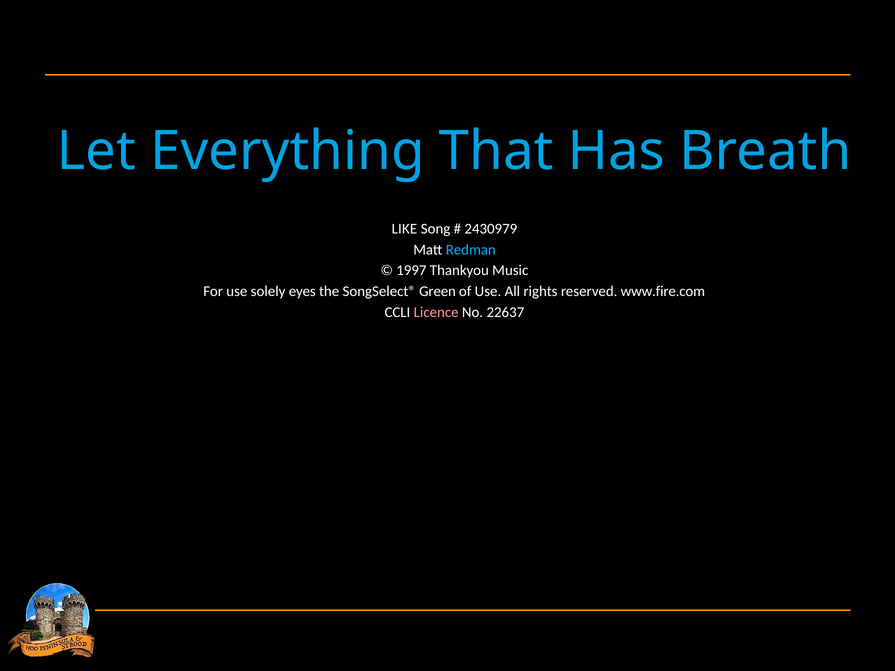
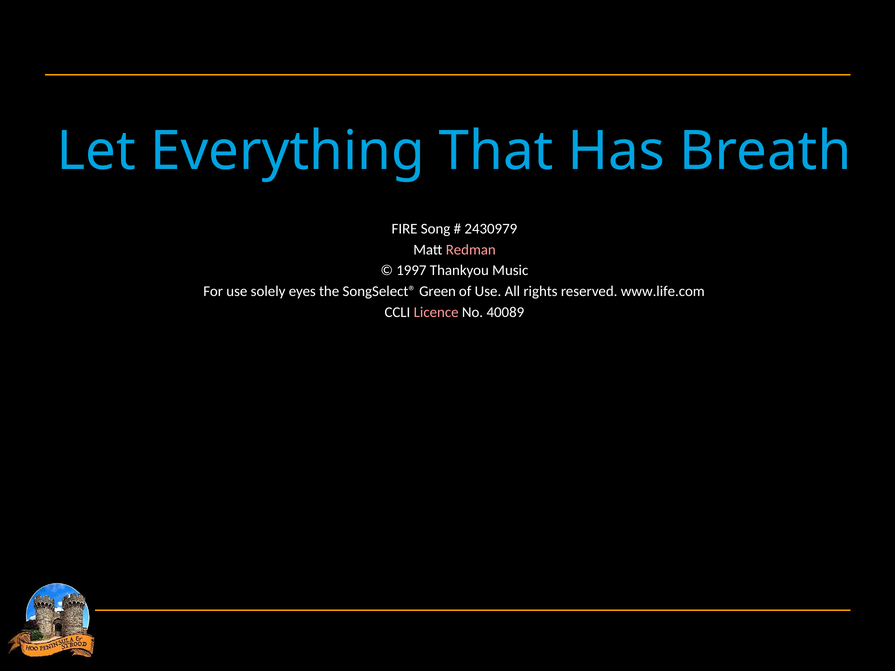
LIKE: LIKE -> FIRE
Redman colour: light blue -> pink
www.fire.com: www.fire.com -> www.life.com
22637: 22637 -> 40089
